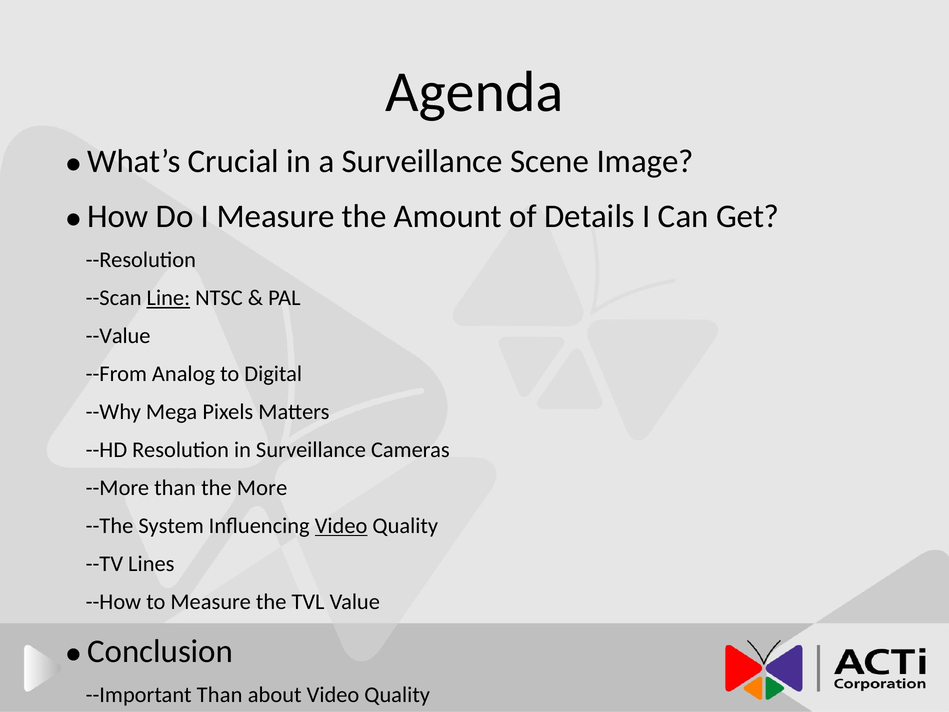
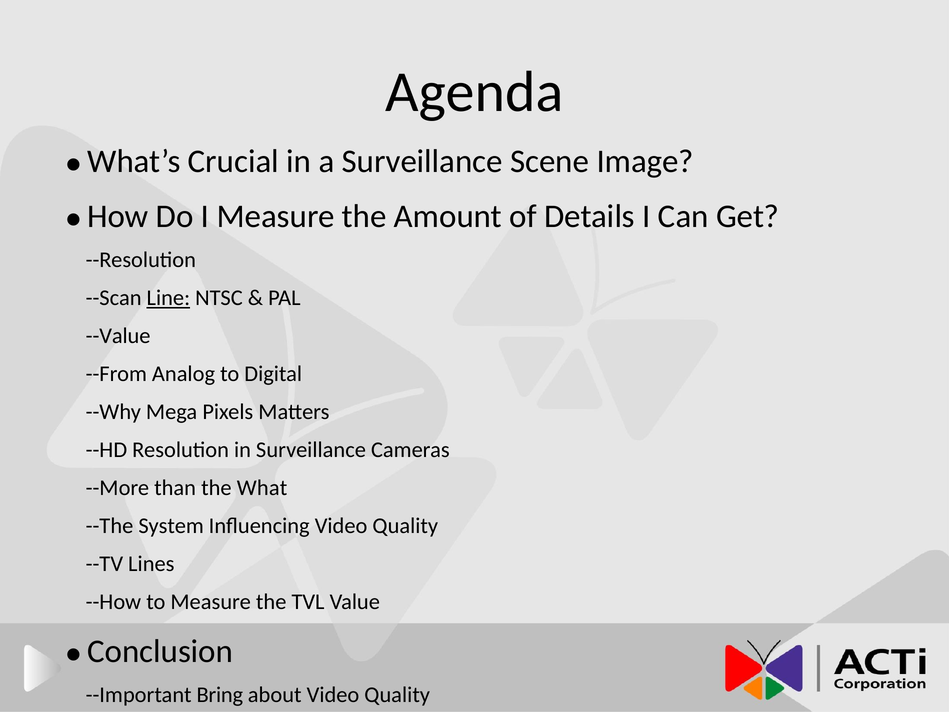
More: More -> What
Video at (341, 526) underline: present -> none
--Important Than: Than -> Bring
